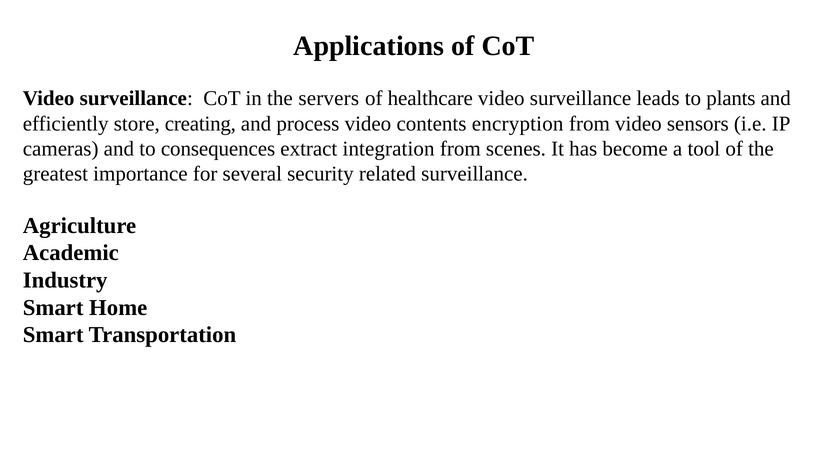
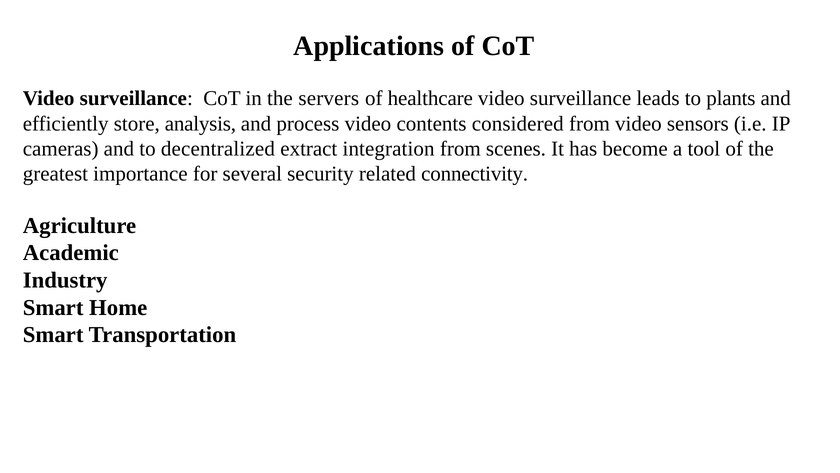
creating: creating -> analysis
encryption: encryption -> considered
consequences: consequences -> decentralized
related surveillance: surveillance -> connectivity
